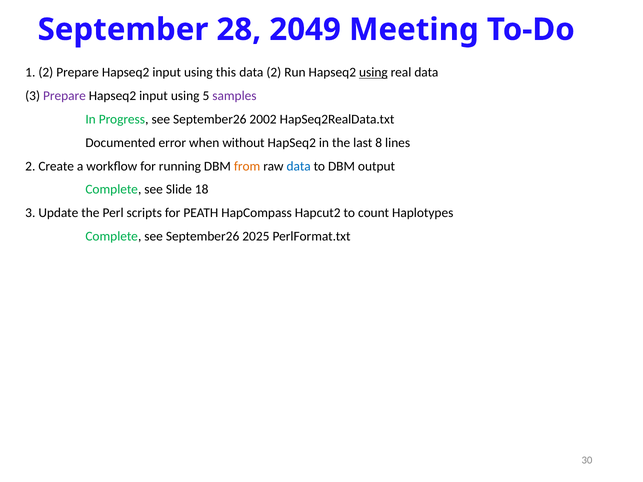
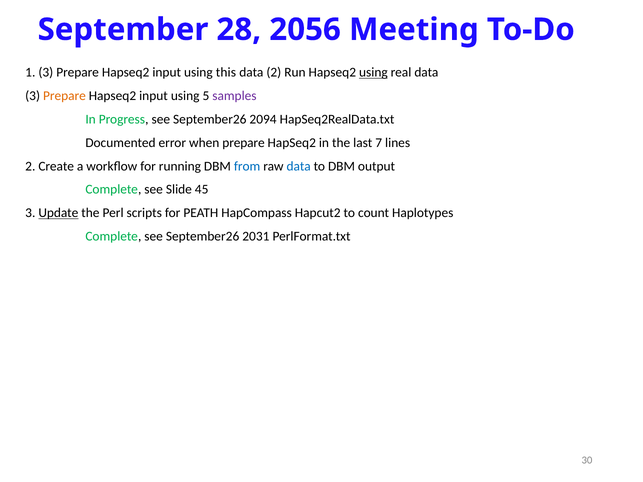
2049: 2049 -> 2056
1 2: 2 -> 3
Prepare at (64, 96) colour: purple -> orange
2002: 2002 -> 2094
when without: without -> prepare
8: 8 -> 7
from colour: orange -> blue
18: 18 -> 45
Update underline: none -> present
2025: 2025 -> 2031
